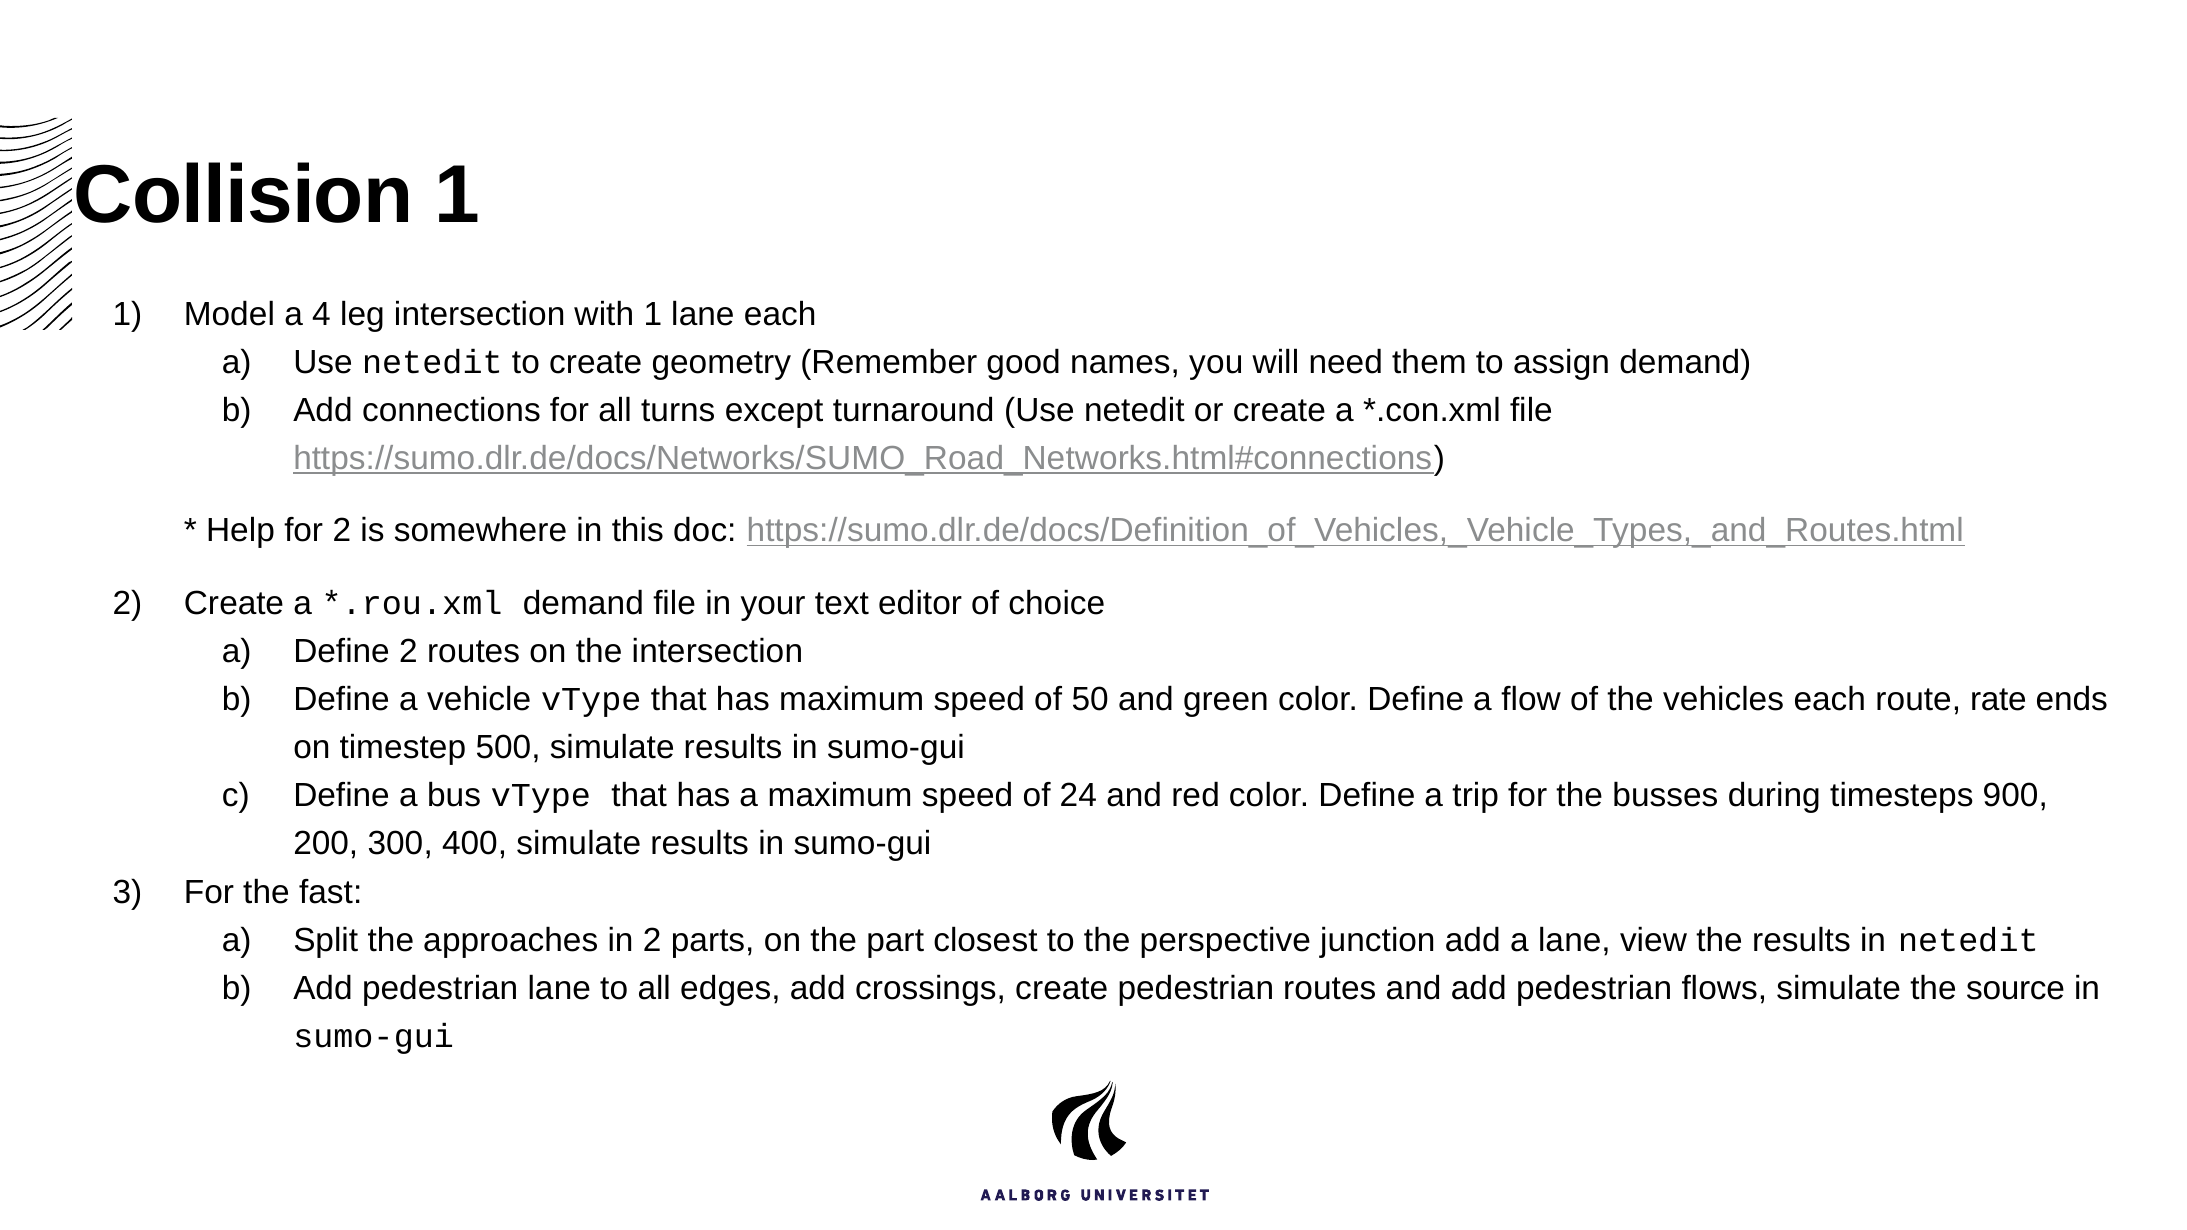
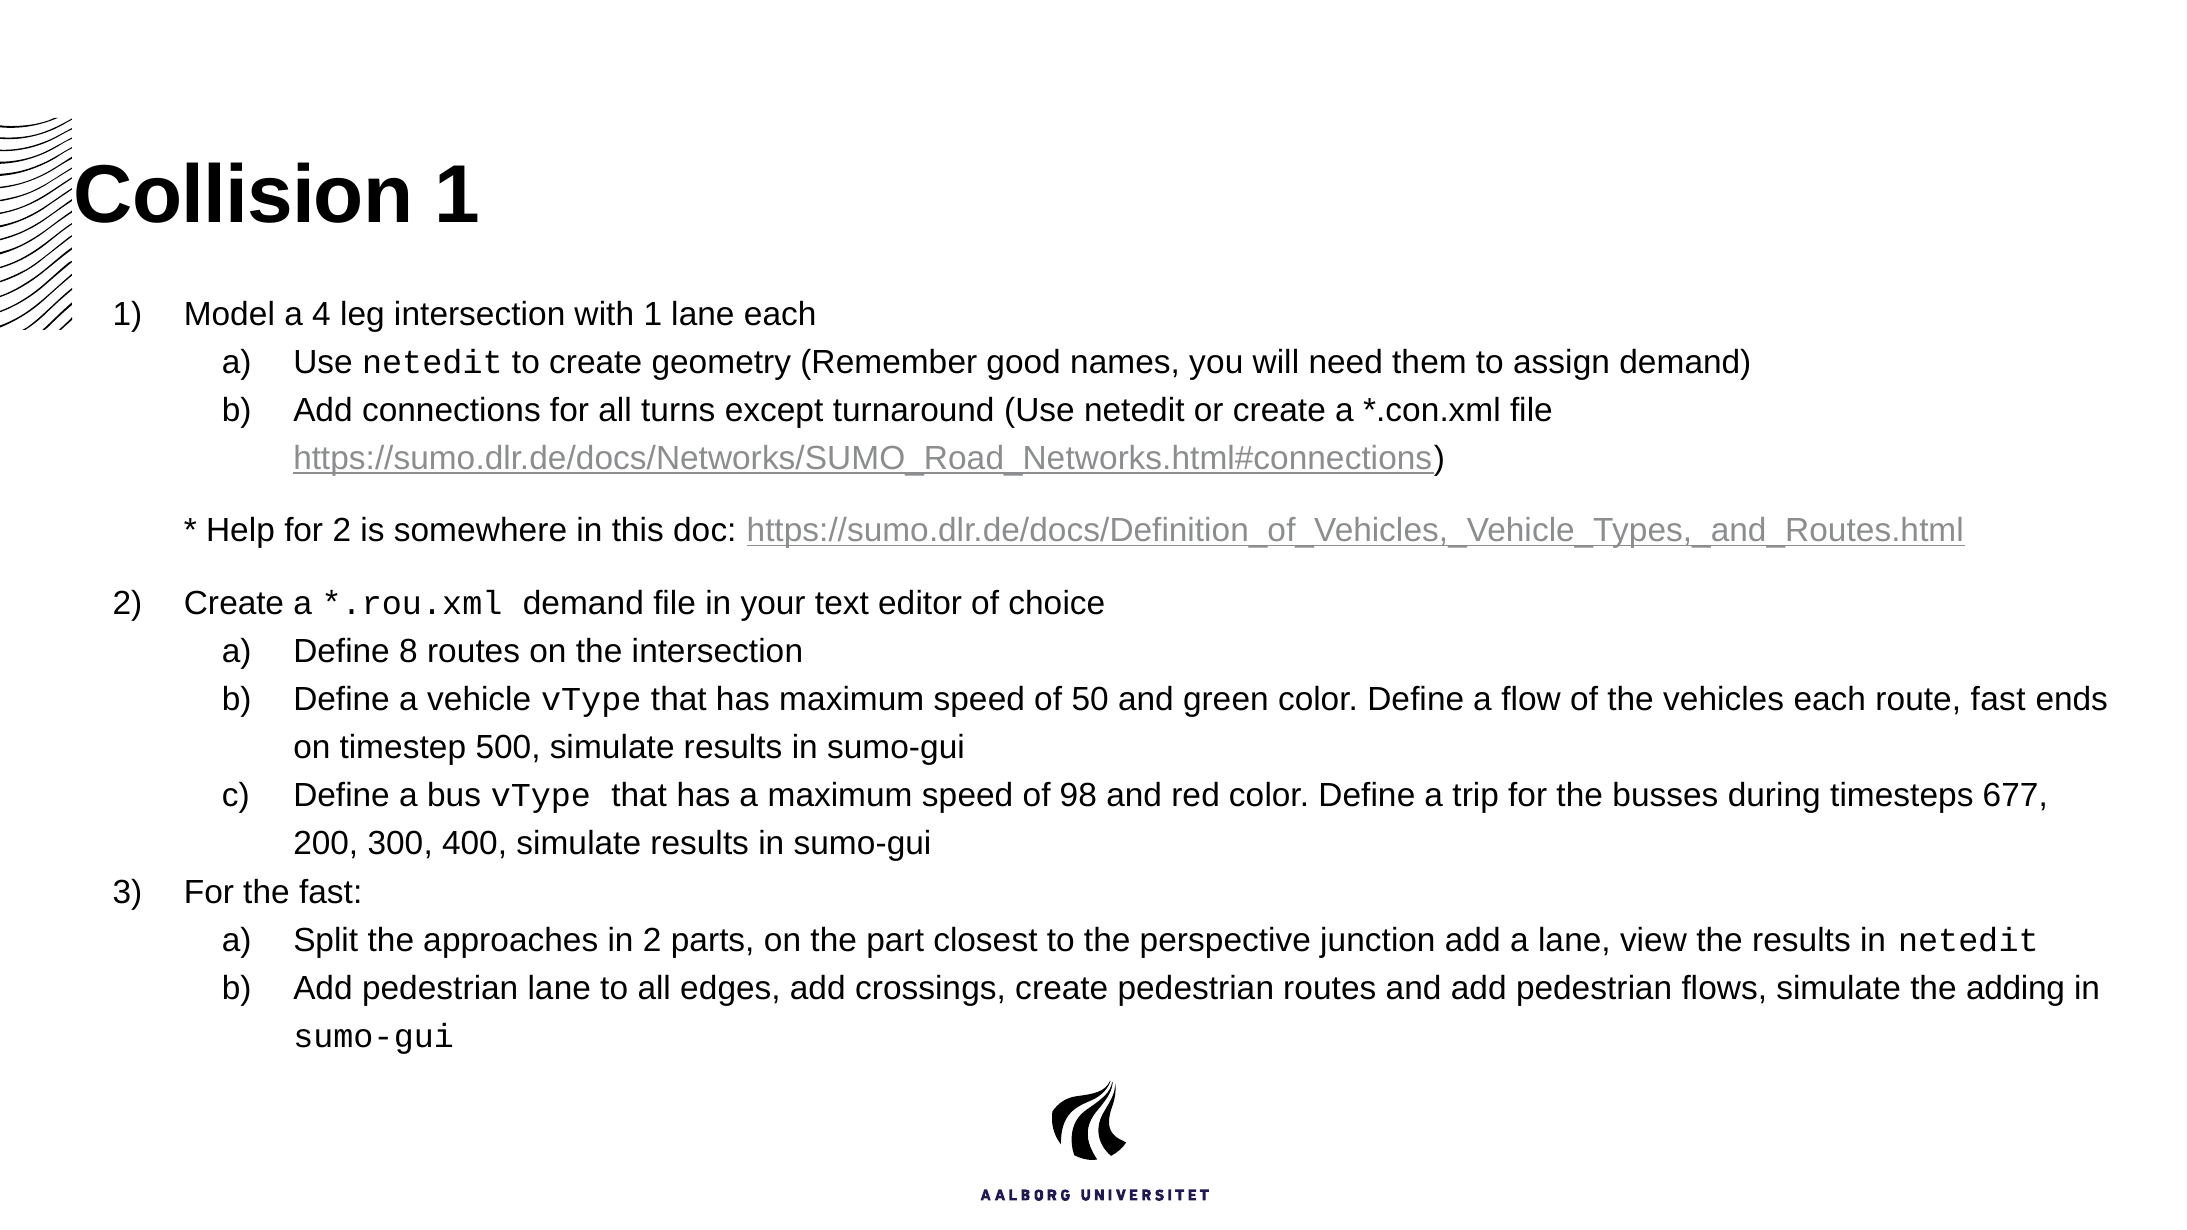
Define 2: 2 -> 8
route rate: rate -> fast
24: 24 -> 98
900: 900 -> 677
source: source -> adding
